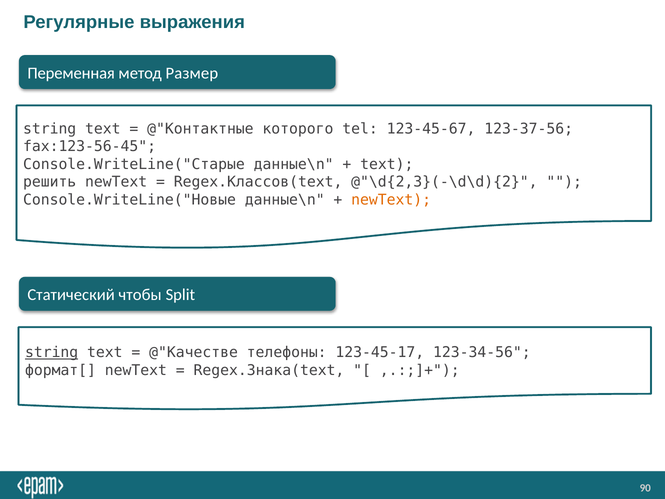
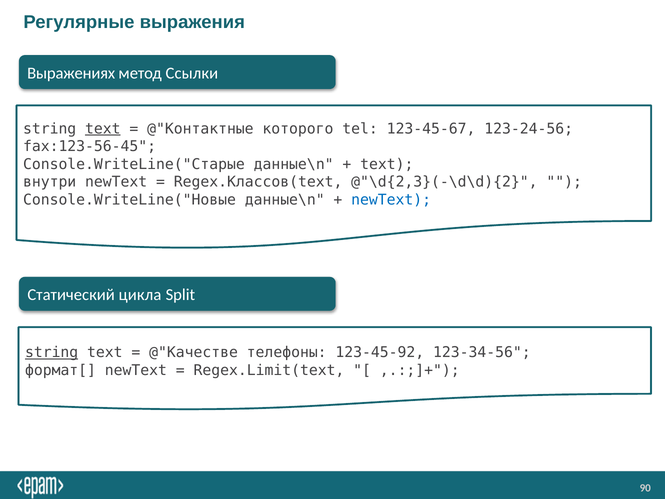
Переменная: Переменная -> Выражениях
Размер: Размер -> Ссылки
text at (103, 129) underline: none -> present
123-37-56: 123-37-56 -> 123-24-56
решить: решить -> внутри
newText at (391, 200) colour: orange -> blue
чтобы: чтобы -> цикла
123-45-17: 123-45-17 -> 123-45-92
Regex.Знака(text: Regex.Знака(text -> Regex.Limit(text
